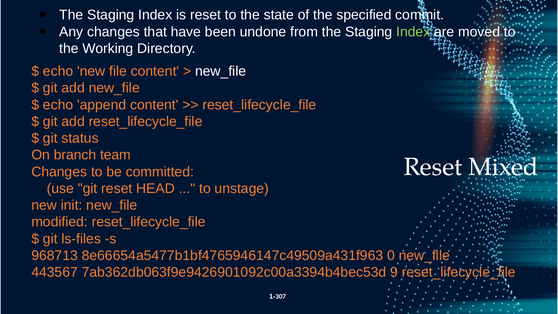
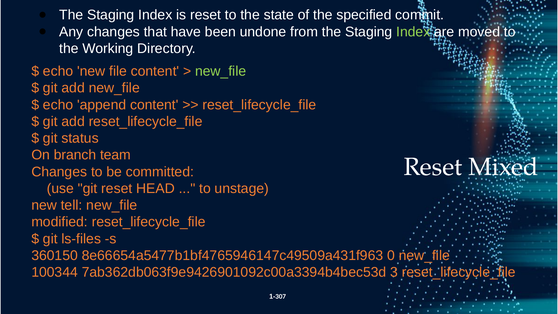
new_file at (221, 71) colour: white -> light green
init: init -> tell
968713: 968713 -> 360150
443567: 443567 -> 100344
9: 9 -> 3
